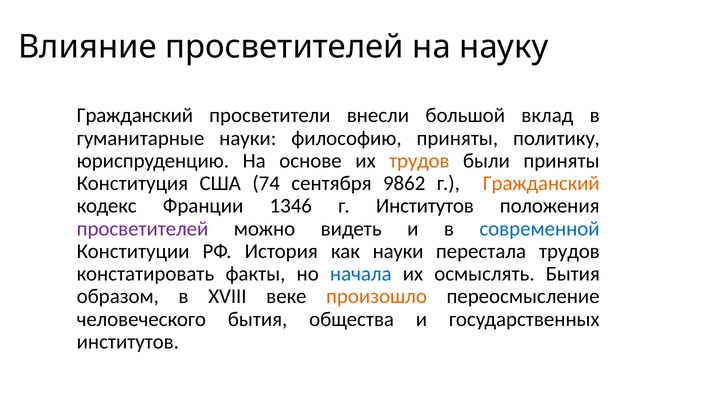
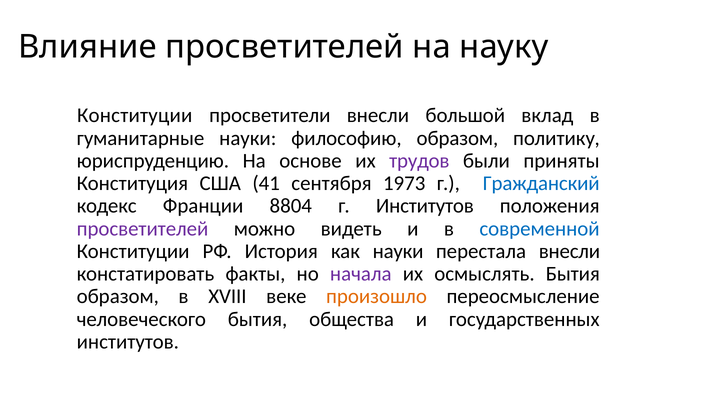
Гражданский at (135, 115): Гражданский -> Конституции
философию приняты: приняты -> образом
трудов at (419, 160) colour: orange -> purple
74: 74 -> 41
9862: 9862 -> 1973
Гражданский at (541, 183) colour: orange -> blue
1346: 1346 -> 8804
перестала трудов: трудов -> внесли
начала colour: blue -> purple
